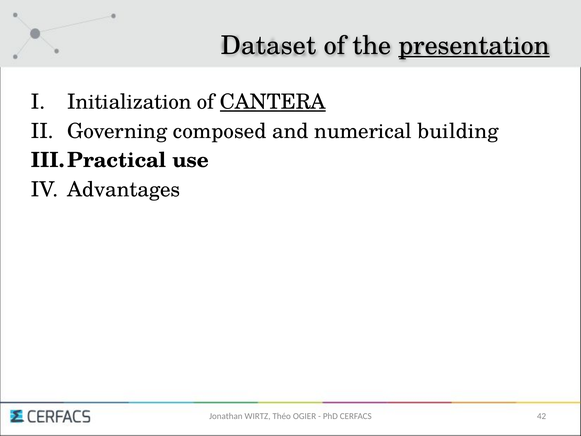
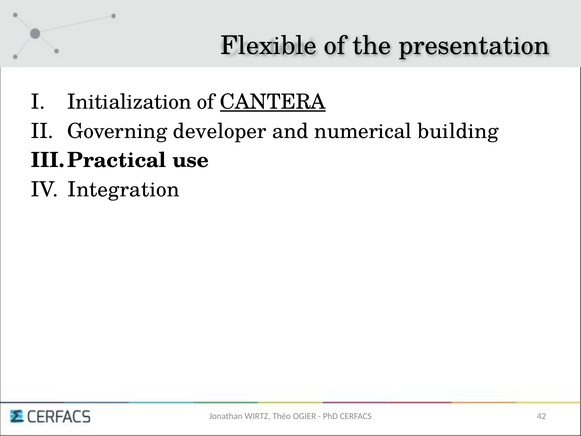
Dataset: Dataset -> Flexible
presentation underline: present -> none
composed: composed -> developer
Advantages: Advantages -> Integration
